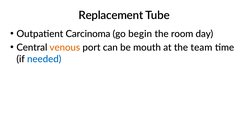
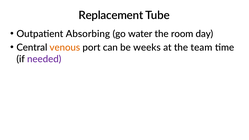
Carcinoma: Carcinoma -> Absorbing
begin: begin -> water
mouth: mouth -> weeks
needed colour: blue -> purple
